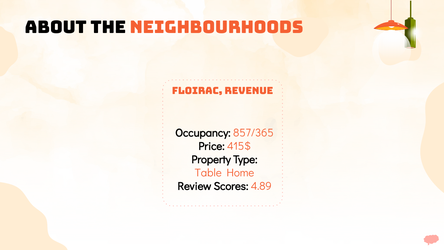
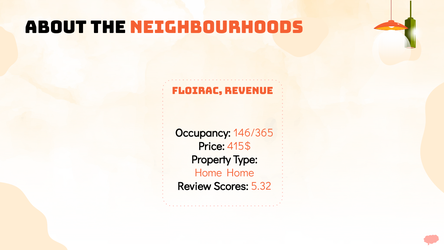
857/365: 857/365 -> 146/365
Table at (208, 173): Table -> Home
4.89: 4.89 -> 5.32
